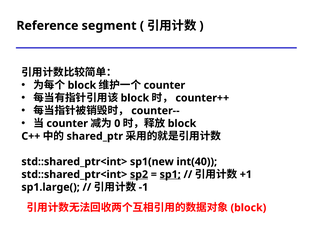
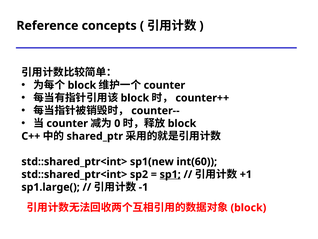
segment: segment -> concepts
int(40: int(40 -> int(60
sp2 underline: present -> none
